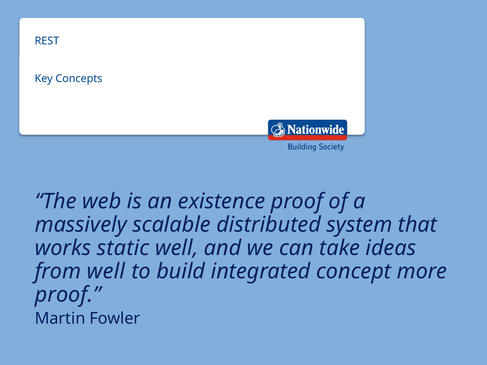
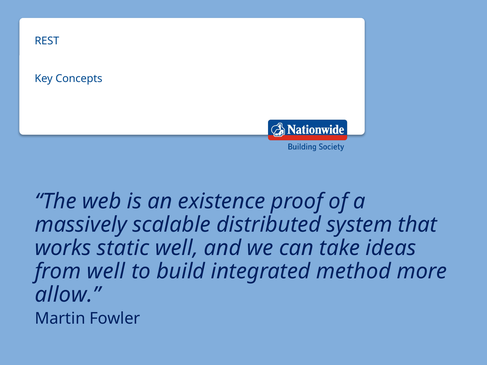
concept: concept -> method
proof at (68, 295): proof -> allow
